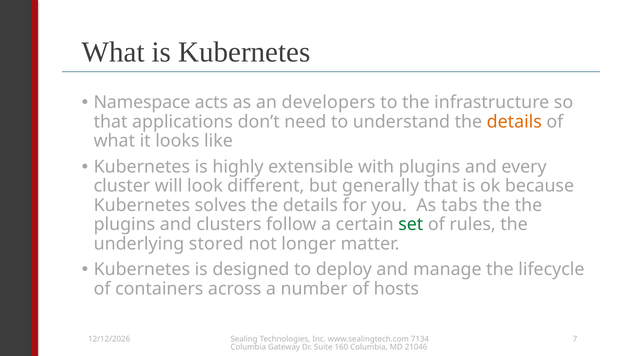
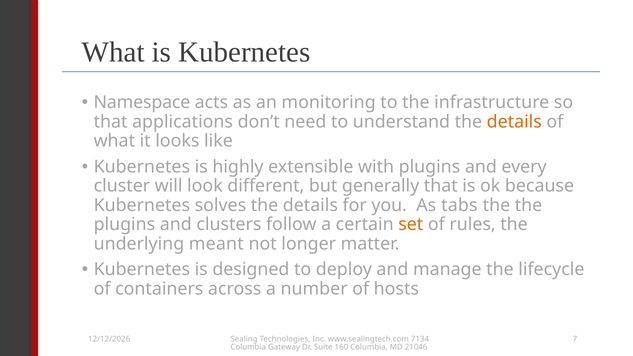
developers: developers -> monitoring
set colour: green -> orange
stored: stored -> meant
